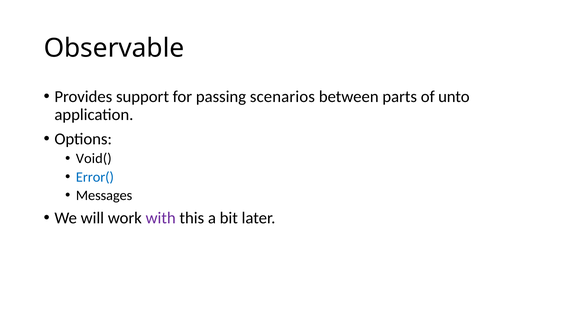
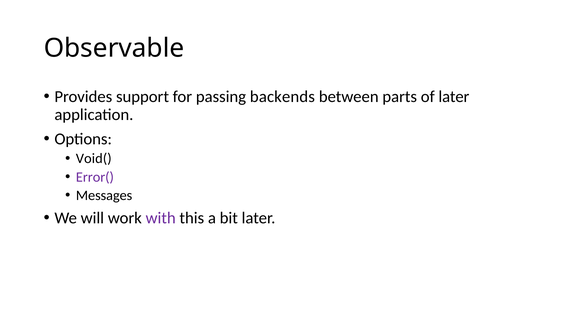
scenarios: scenarios -> backends
of unto: unto -> later
Error( colour: blue -> purple
